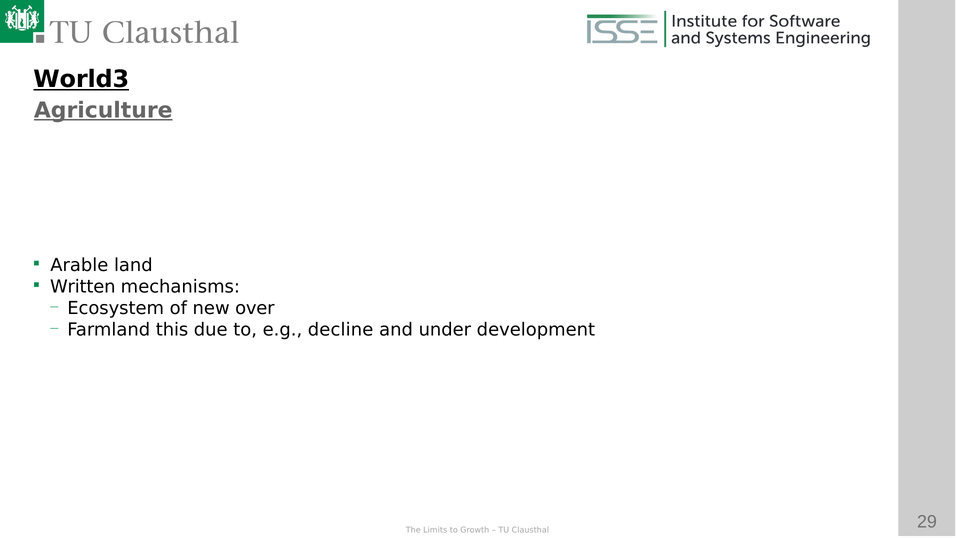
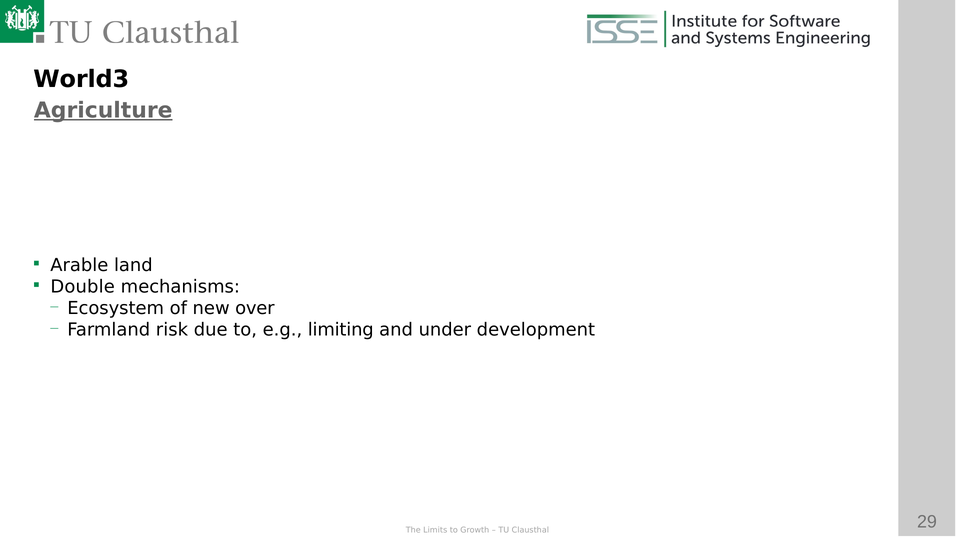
World3 underline: present -> none
Written: Written -> Double
this: this -> risk
decline: decline -> limiting
